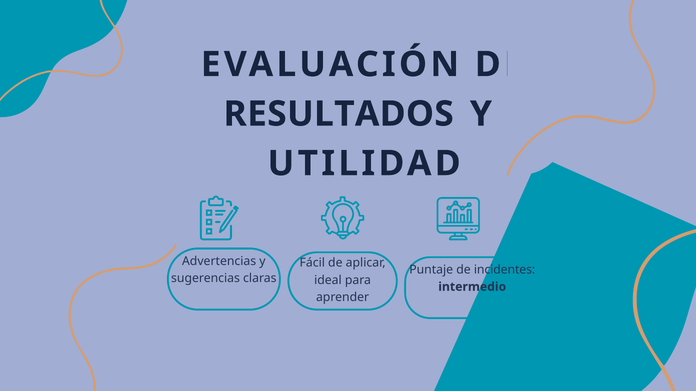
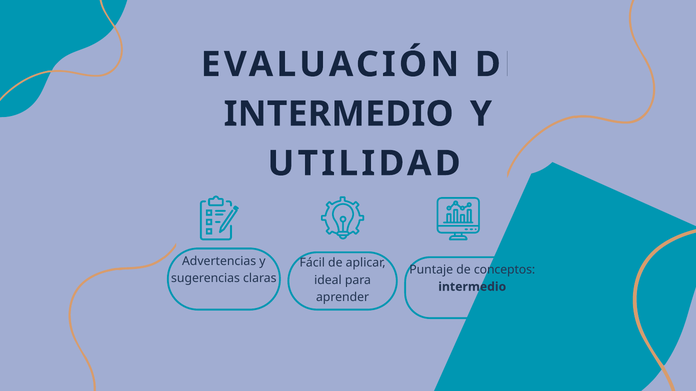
RESULTADOS at (339, 114): RESULTADOS -> INTERMEDIO
incidentes: incidentes -> conceptos
